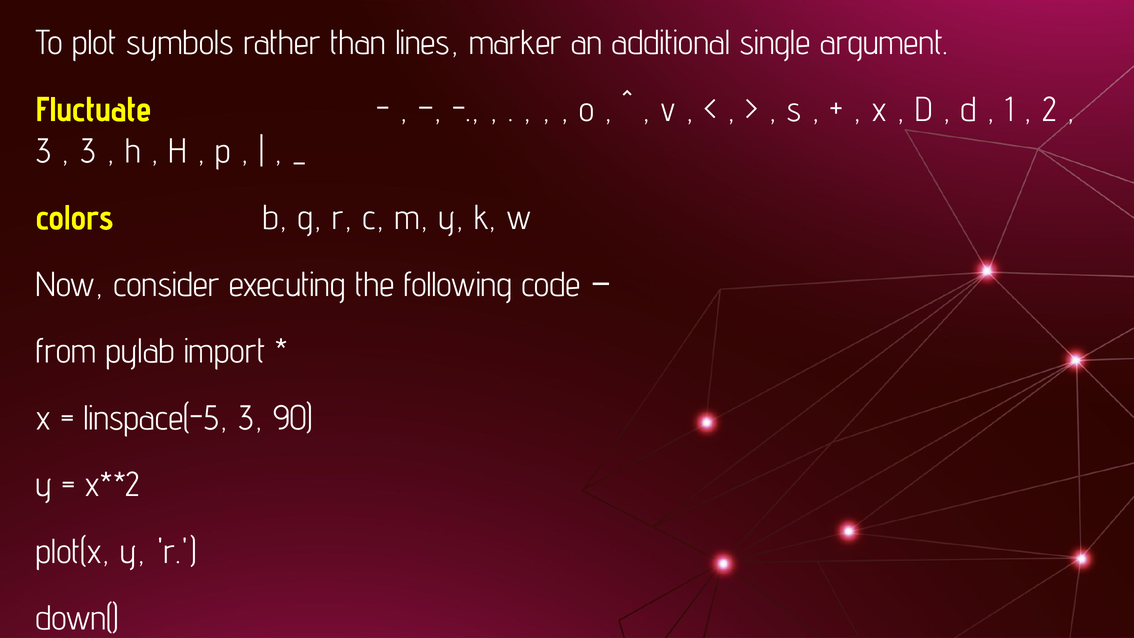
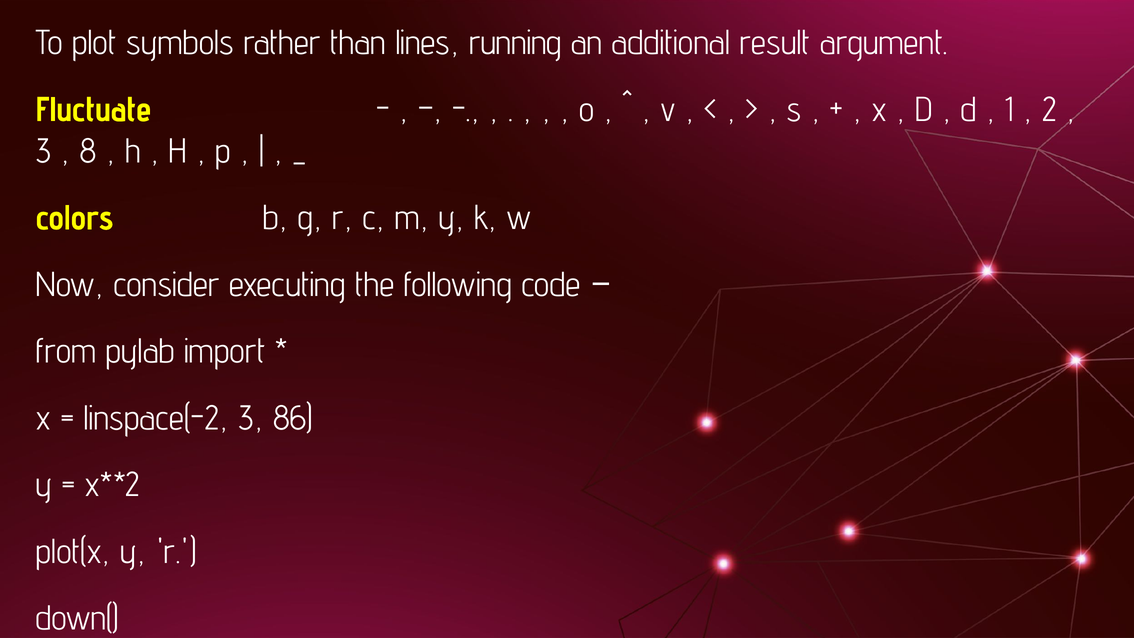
marker: marker -> running
single: single -> result
3 at (88, 151): 3 -> 8
linspace(-5: linspace(-5 -> linspace(-2
90: 90 -> 86
